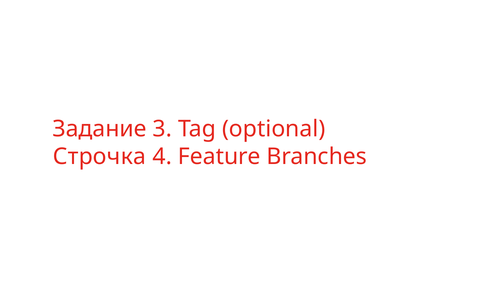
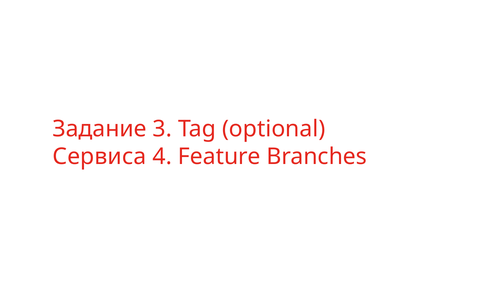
Строчка: Строчка -> Сервиса
